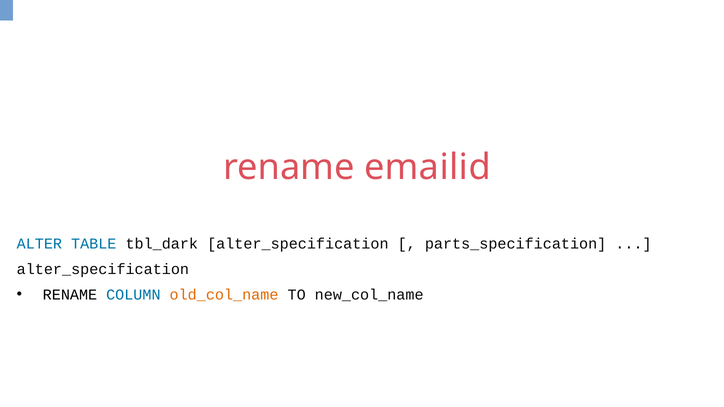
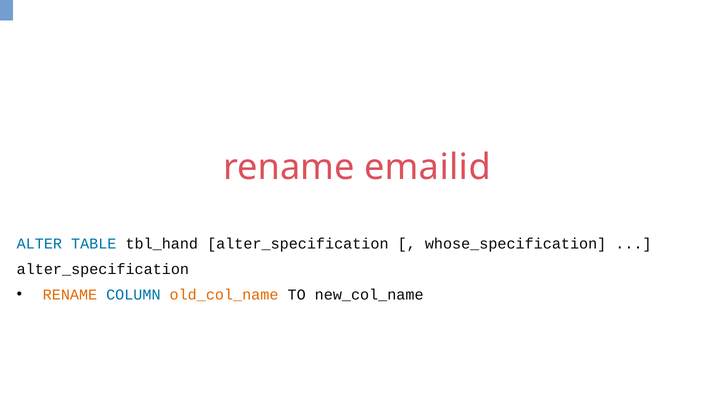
tbl_dark: tbl_dark -> tbl_hand
parts_specification: parts_specification -> whose_specification
RENAME at (70, 295) colour: black -> orange
